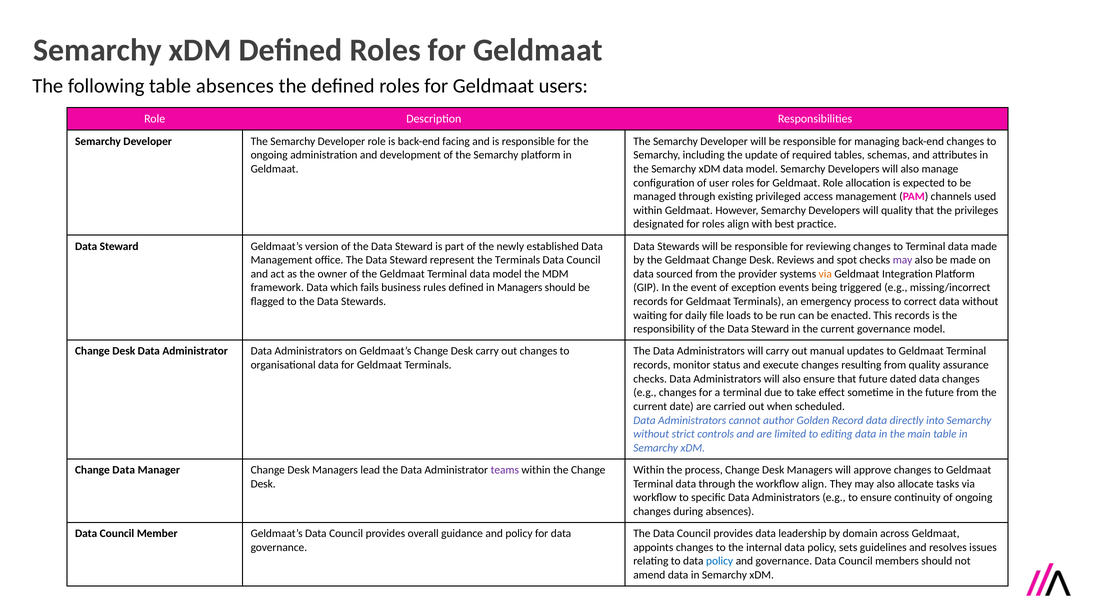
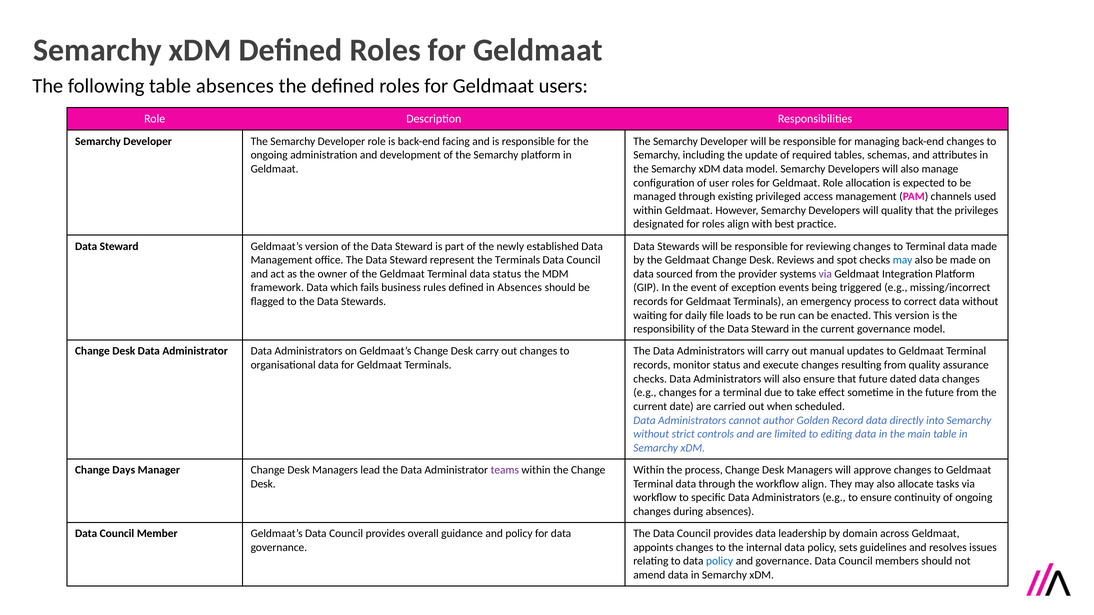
may at (903, 260) colour: purple -> blue
Terminal data model: model -> status
via at (825, 274) colour: orange -> purple
in Managers: Managers -> Absences
This records: records -> version
Change Data: Data -> Days
